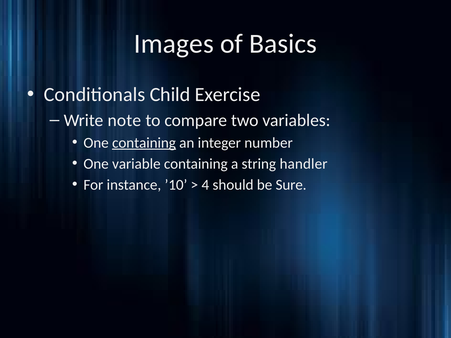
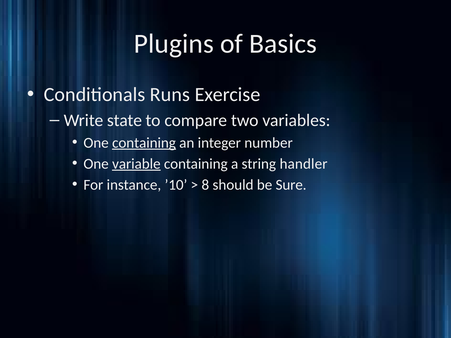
Images: Images -> Plugins
Child: Child -> Runs
note: note -> state
variable underline: none -> present
4: 4 -> 8
